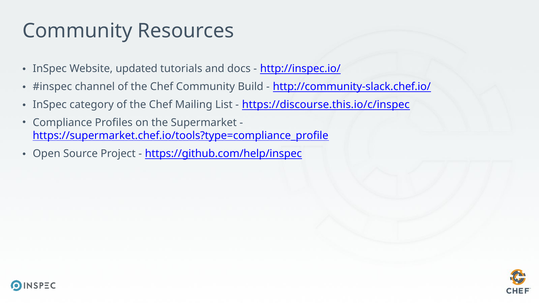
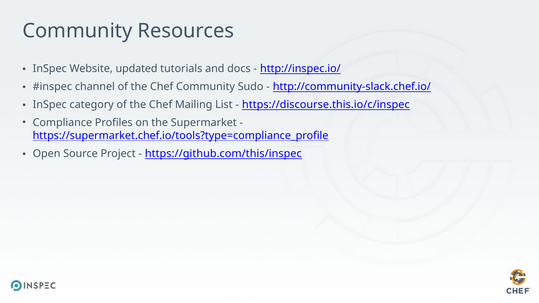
Build: Build -> Sudo
https://github.com/help/inspec: https://github.com/help/inspec -> https://github.com/this/inspec
